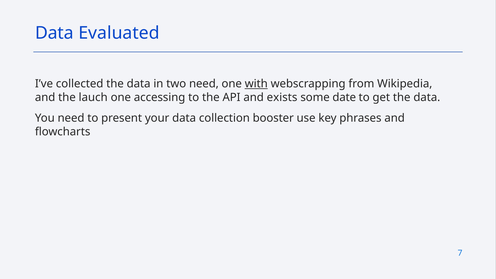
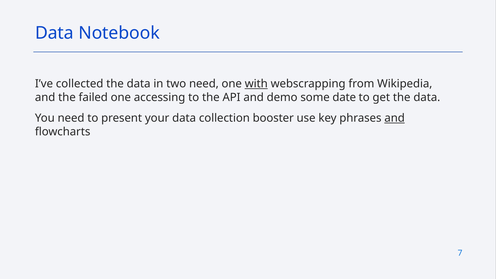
Evaluated: Evaluated -> Notebook
lauch: lauch -> failed
exists: exists -> demo
and at (395, 118) underline: none -> present
